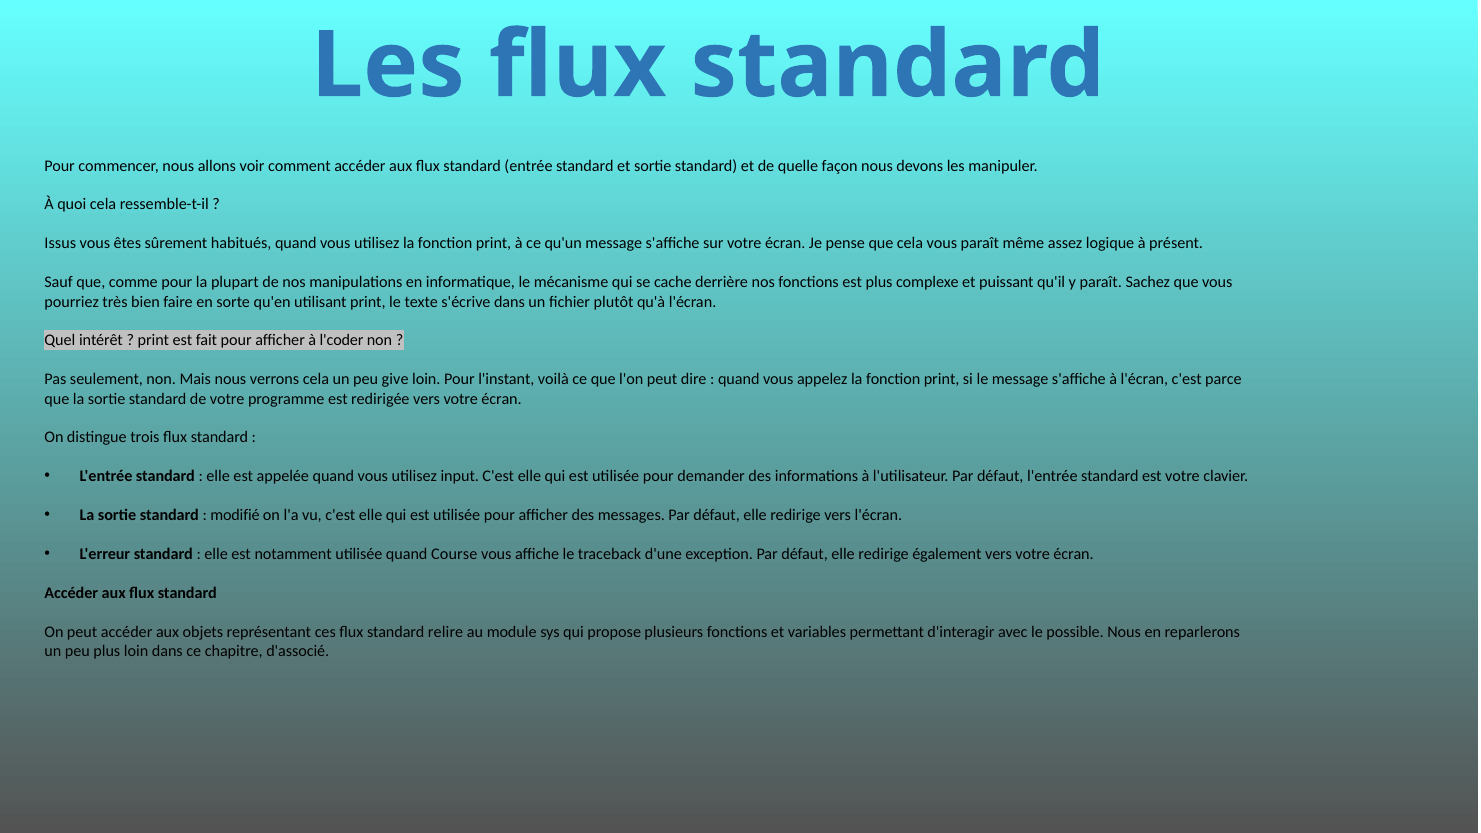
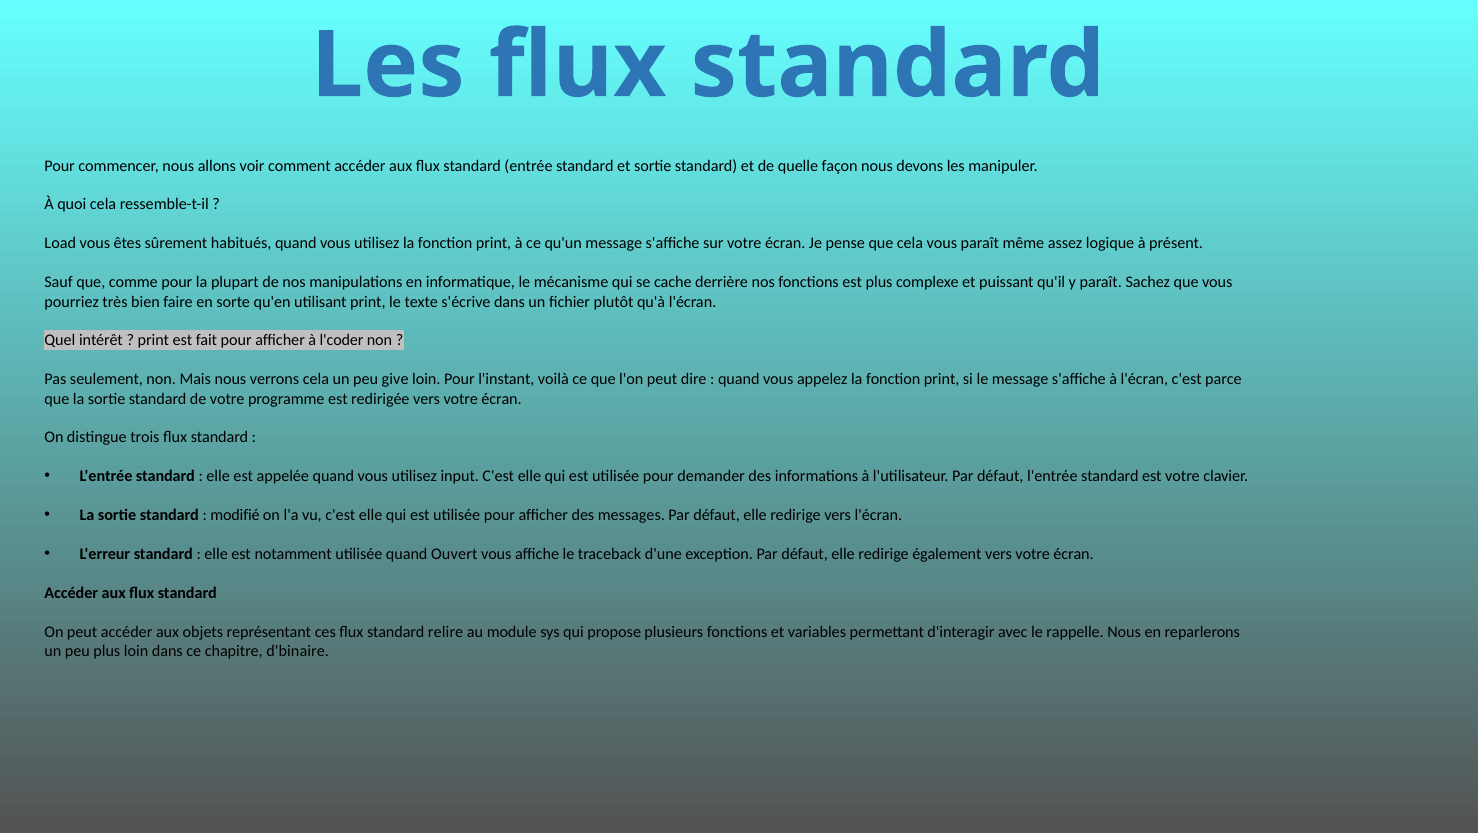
Issus: Issus -> Load
Course: Course -> Ouvert
possible: possible -> rappelle
d'associé: d'associé -> d'binaire
